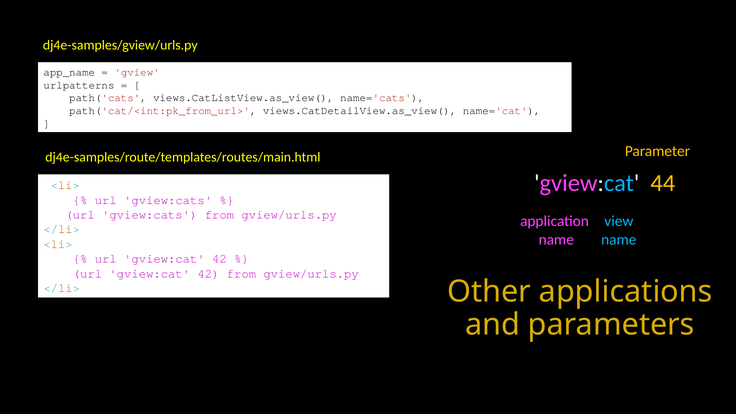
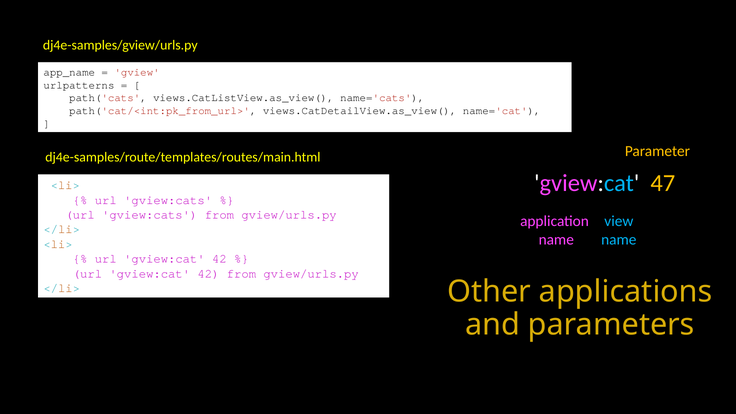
44: 44 -> 47
